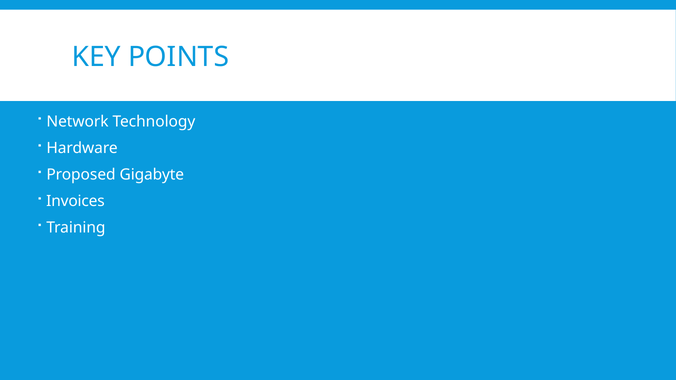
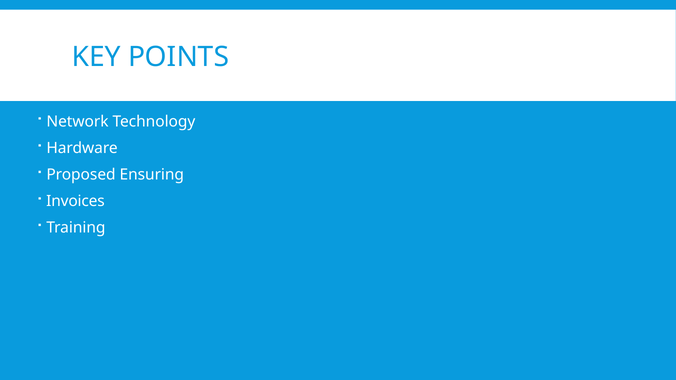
Gigabyte: Gigabyte -> Ensuring
